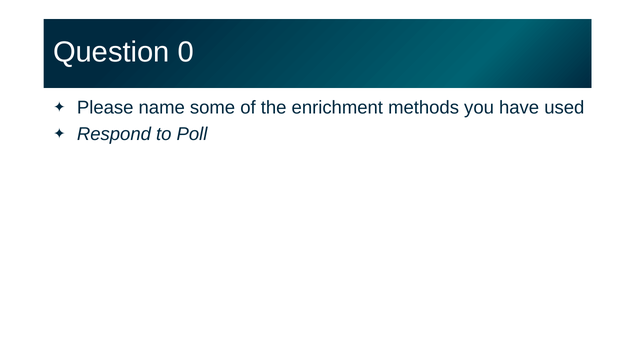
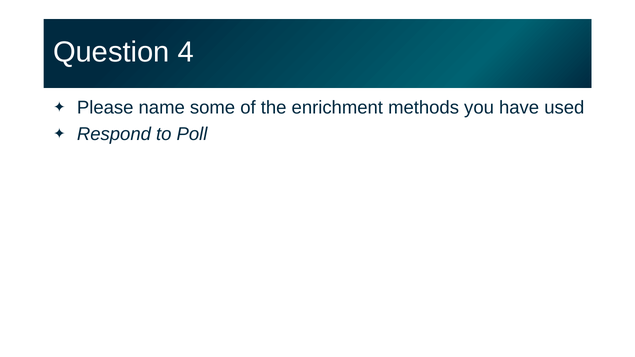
0: 0 -> 4
